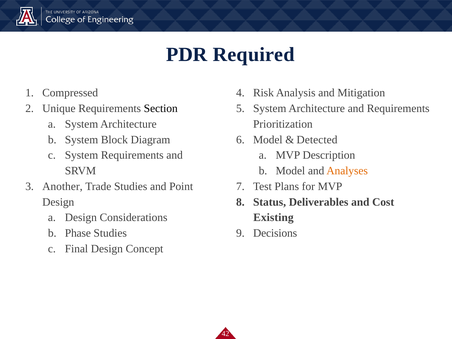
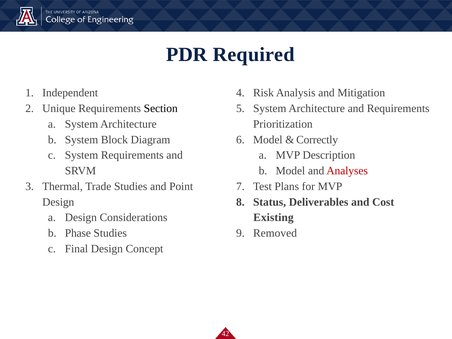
Compressed: Compressed -> Independent
Detected: Detected -> Correctly
Analyses colour: orange -> red
Another: Another -> Thermal
Decisions: Decisions -> Removed
